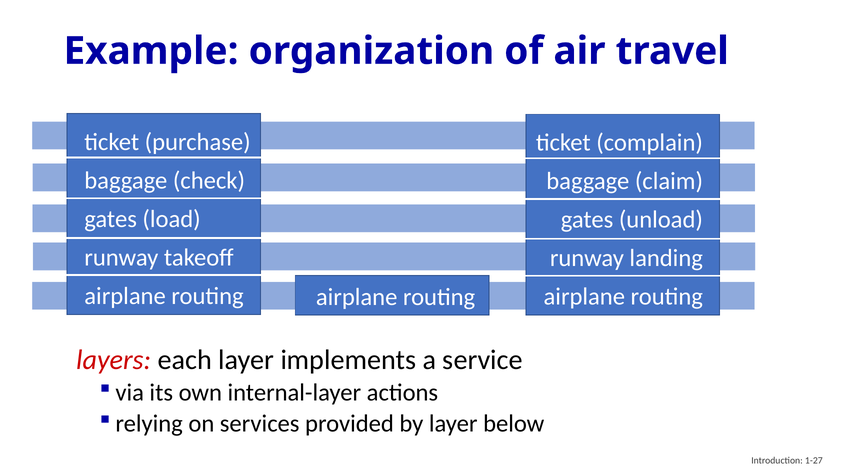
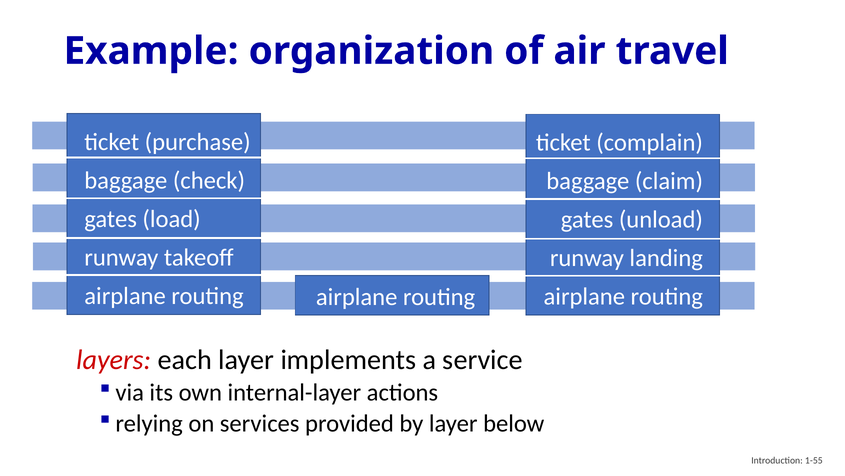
1-27: 1-27 -> 1-55
